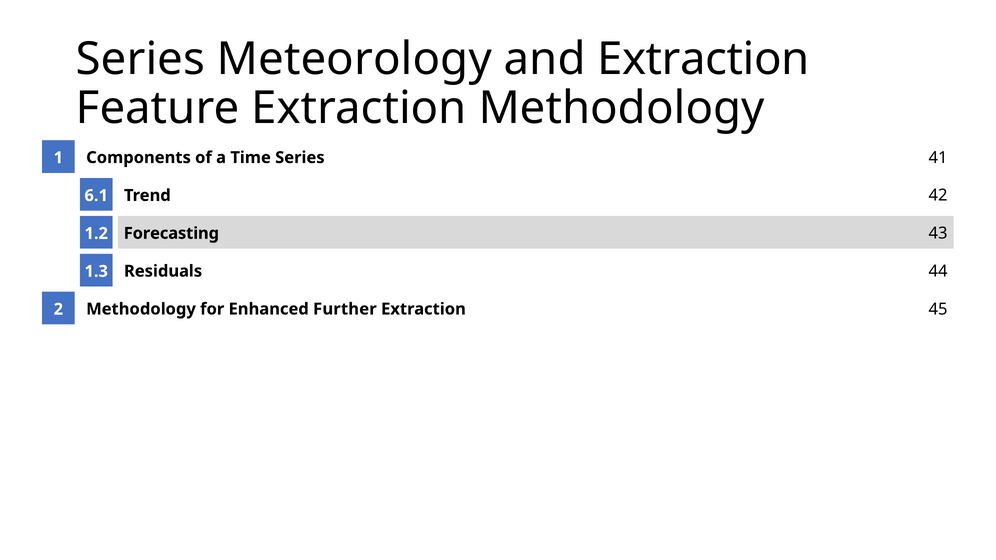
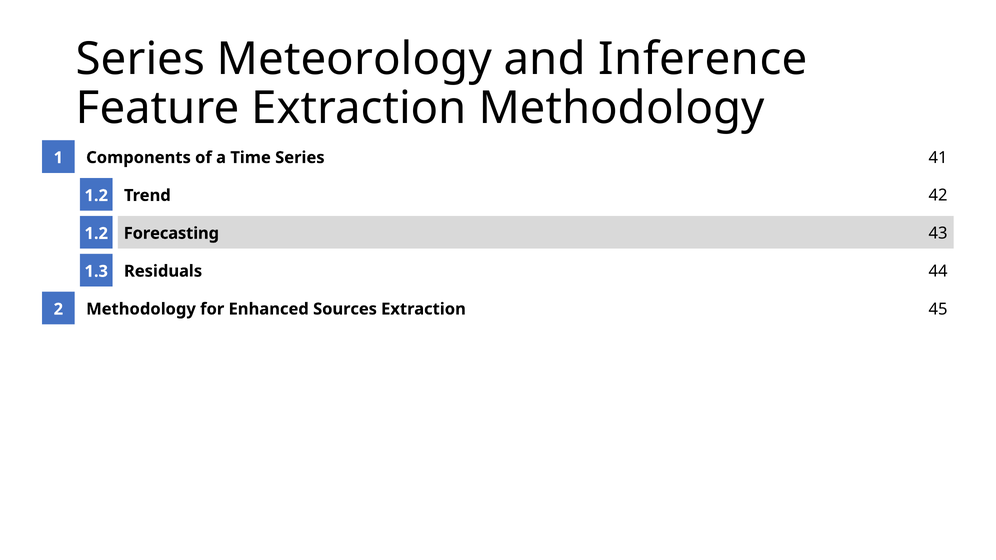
and Extraction: Extraction -> Inference
6.1 at (96, 196): 6.1 -> 1.2
Further: Further -> Sources
